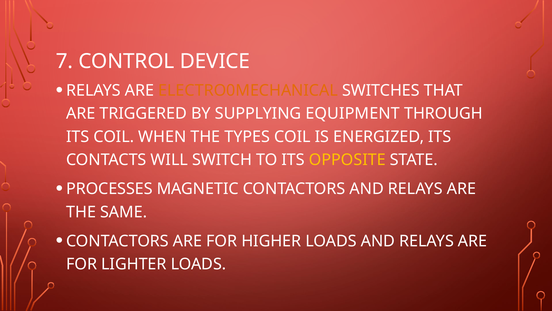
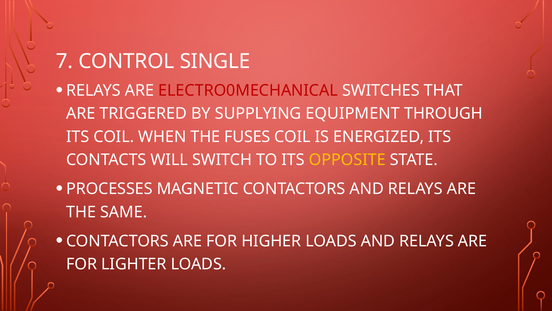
DEVICE: DEVICE -> SINGLE
ELECTRO0MECHANICAL colour: orange -> red
TYPES: TYPES -> FUSES
